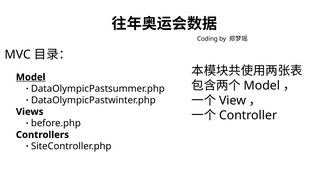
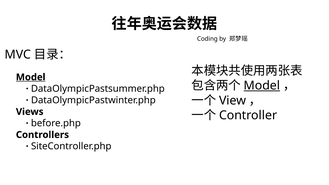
Model at (262, 86) underline: none -> present
